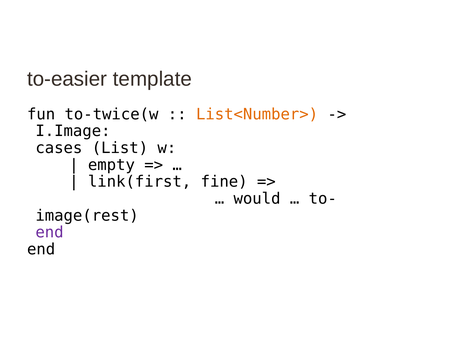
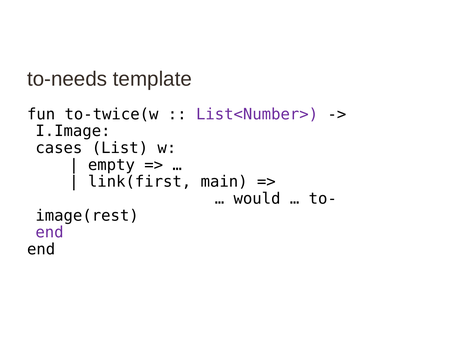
to-easier: to-easier -> to-needs
List<Number> colour: orange -> purple
fine: fine -> main
